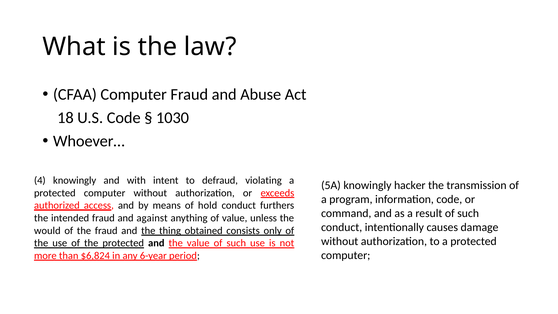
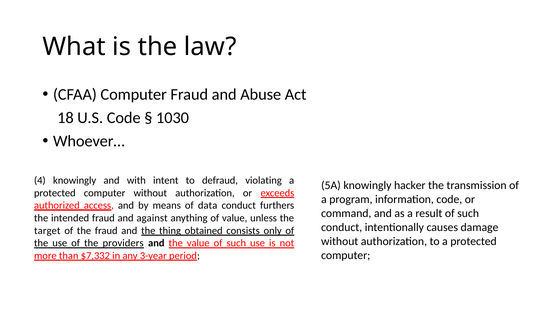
hold: hold -> data
would: would -> target
the protected: protected -> providers
$6,824: $6,824 -> $7,332
6-year: 6-year -> 3-year
